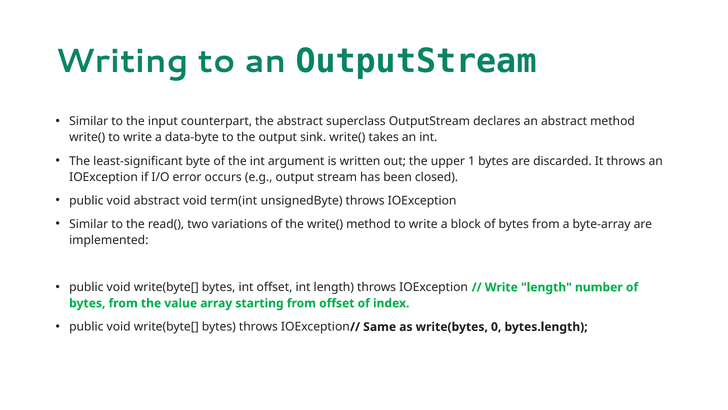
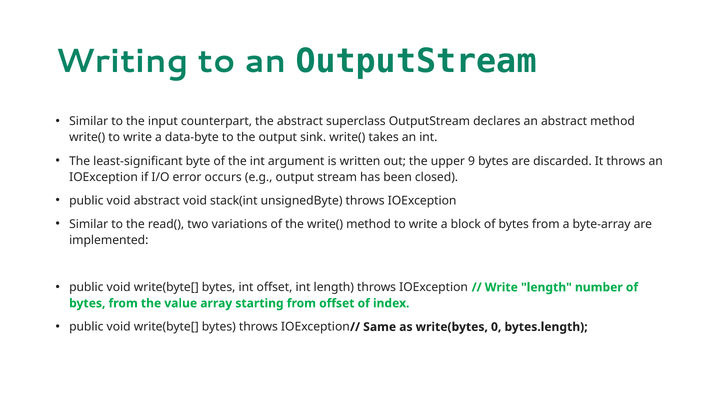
1: 1 -> 9
term(int: term(int -> stack(int
